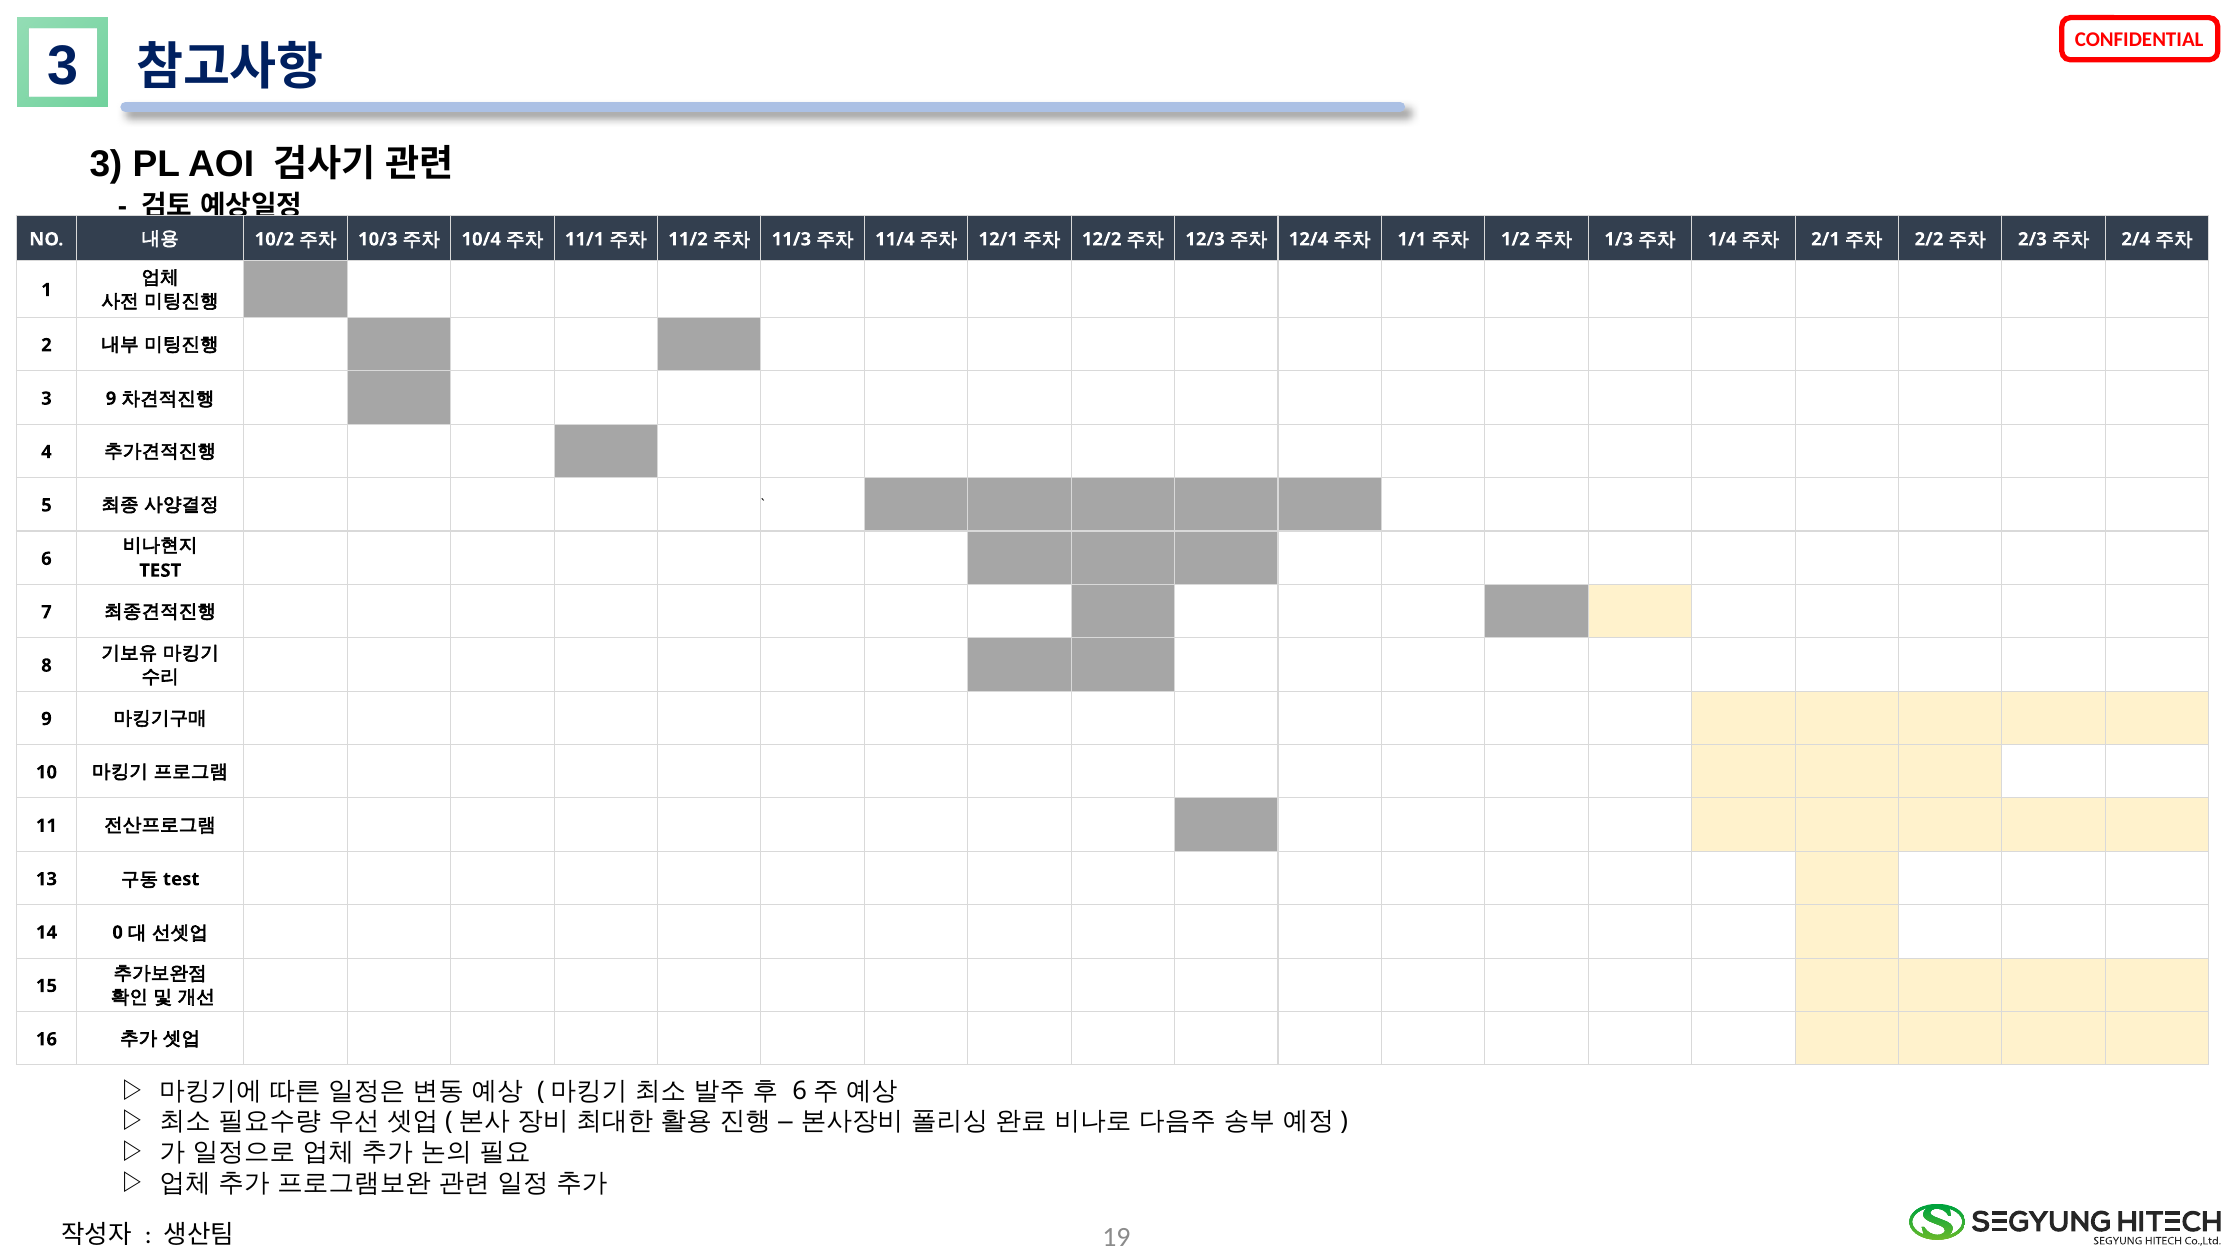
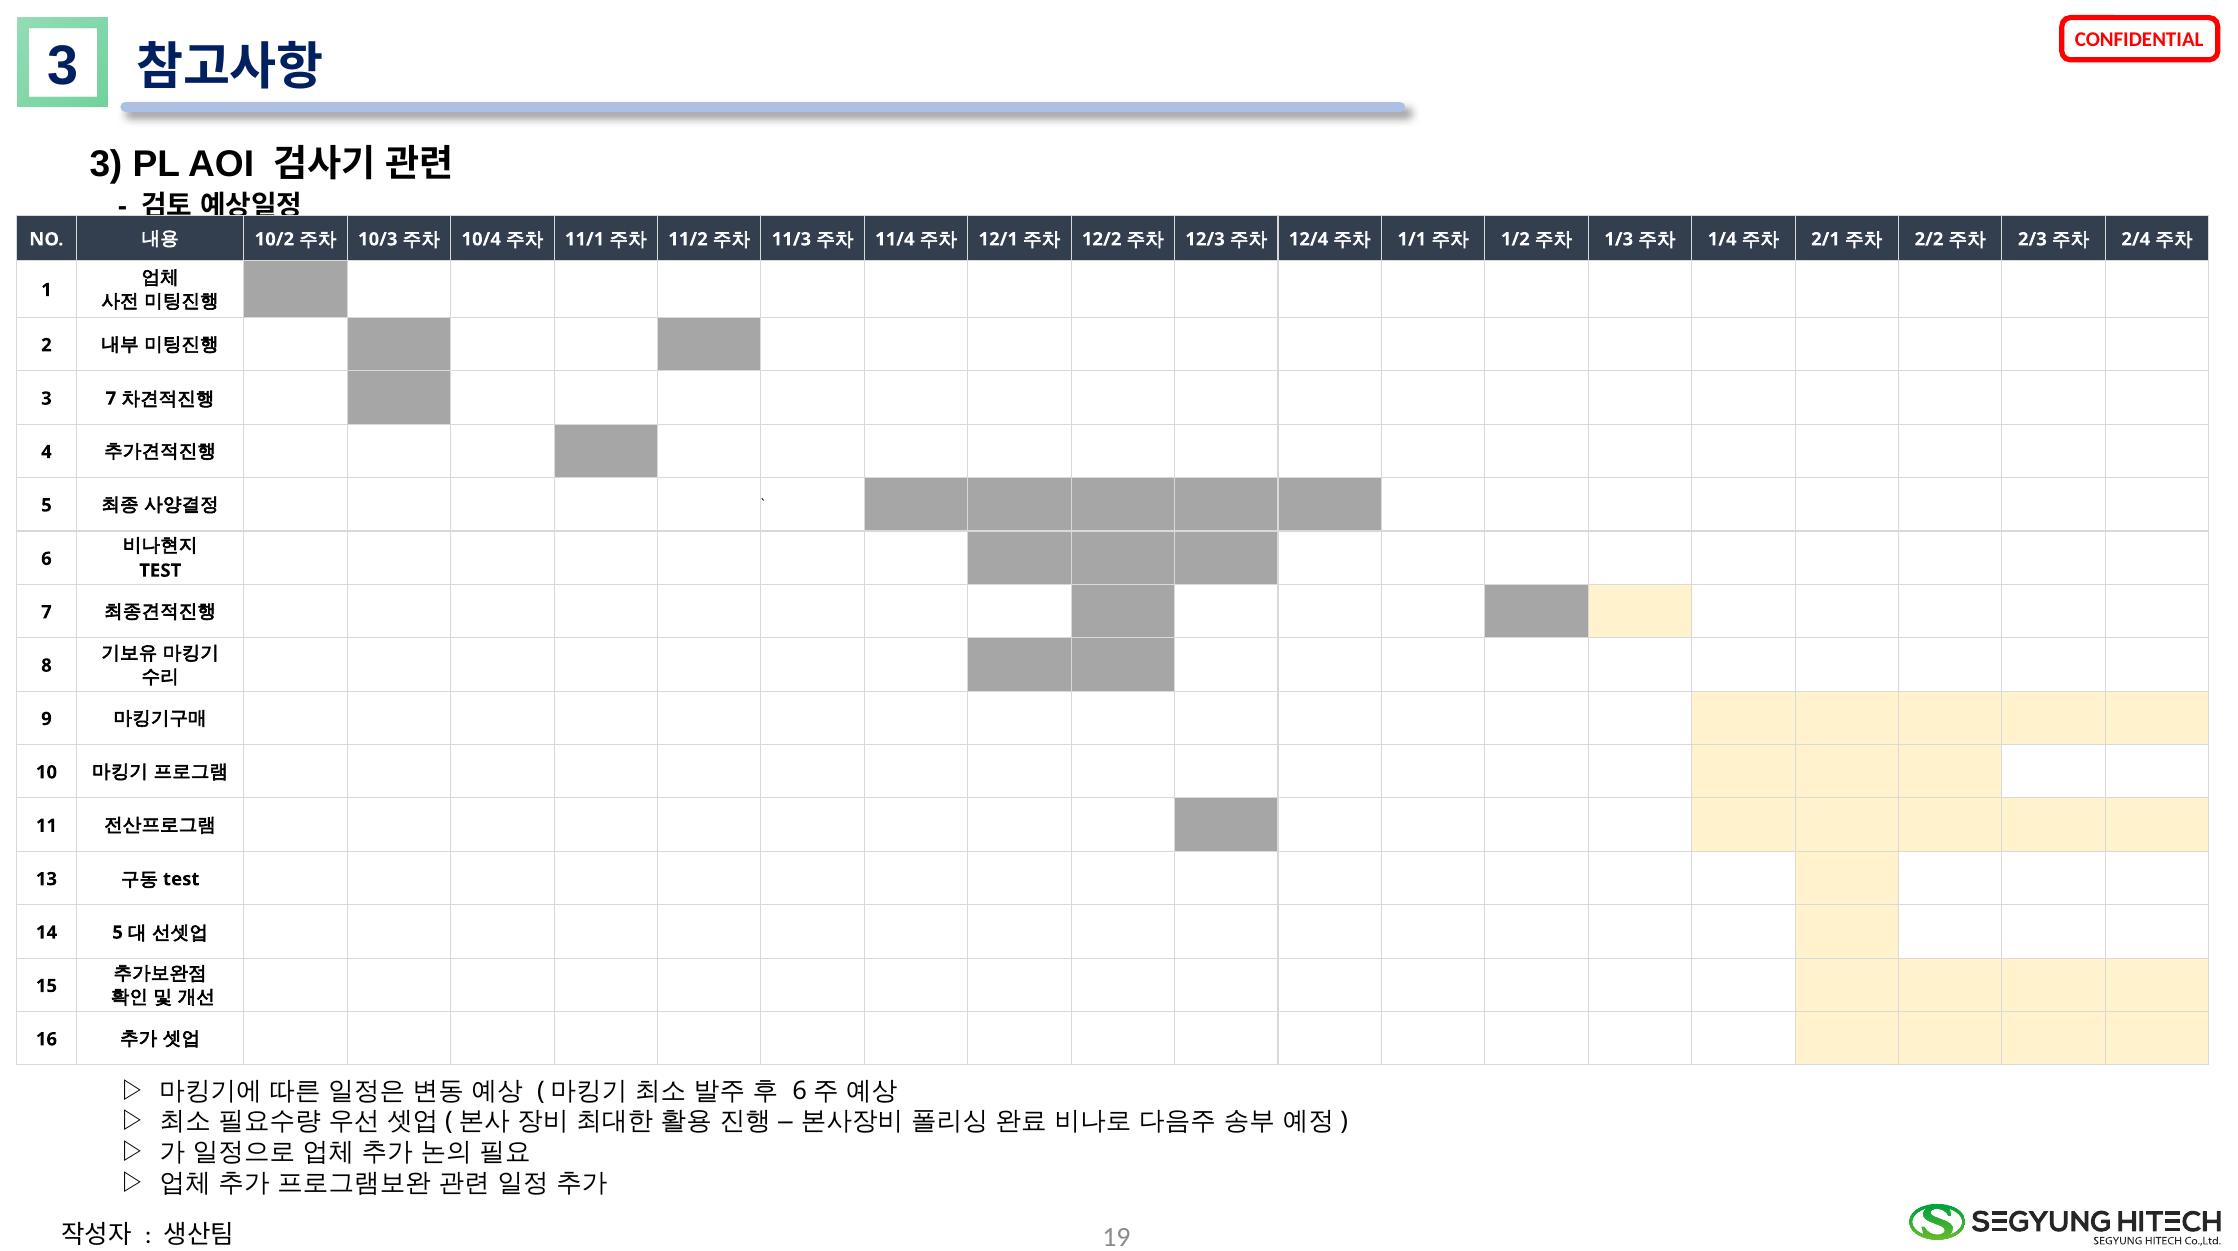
3 9: 9 -> 7
14 0: 0 -> 5
